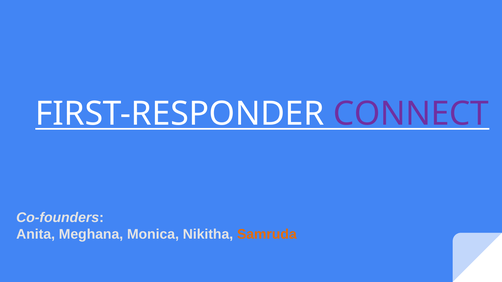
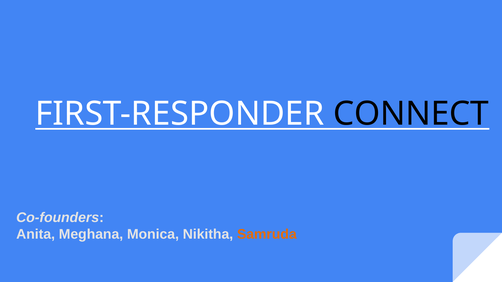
CONNECT colour: purple -> black
